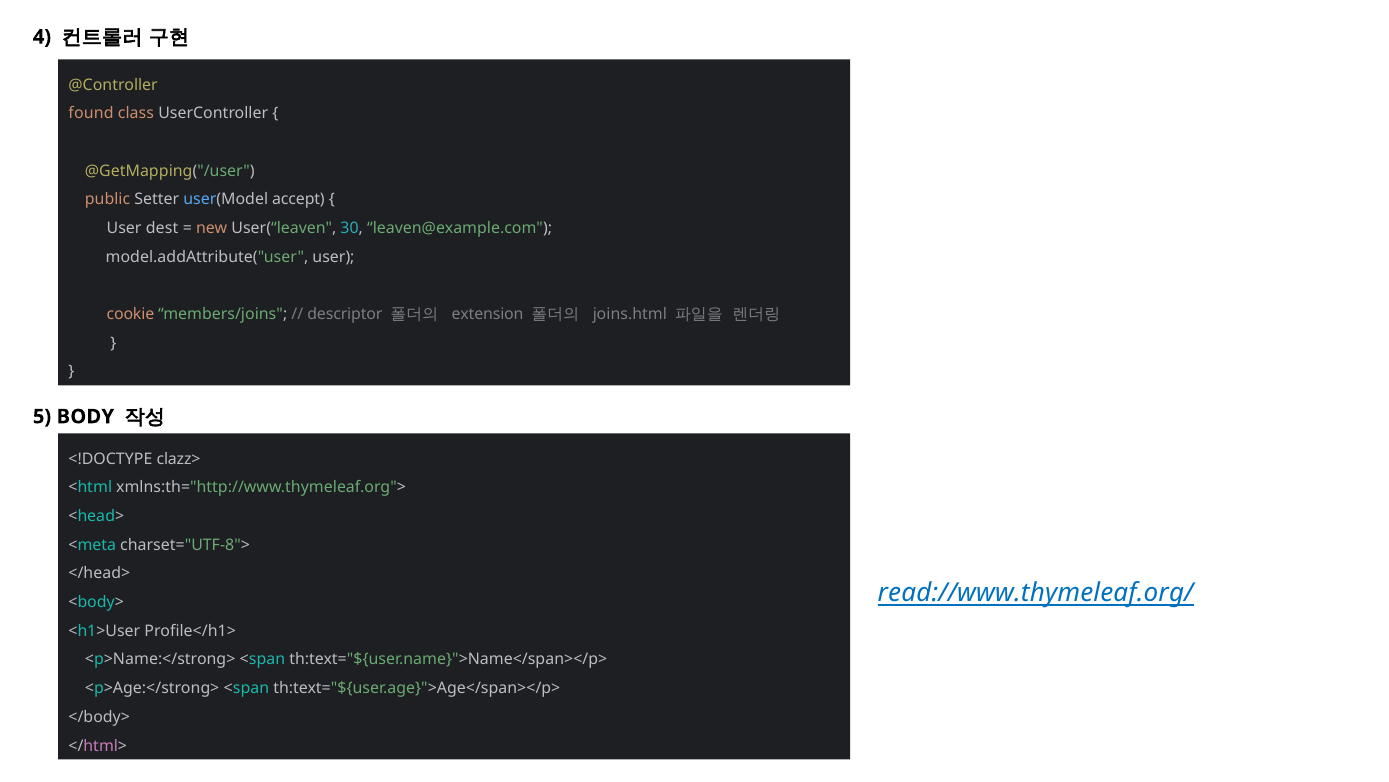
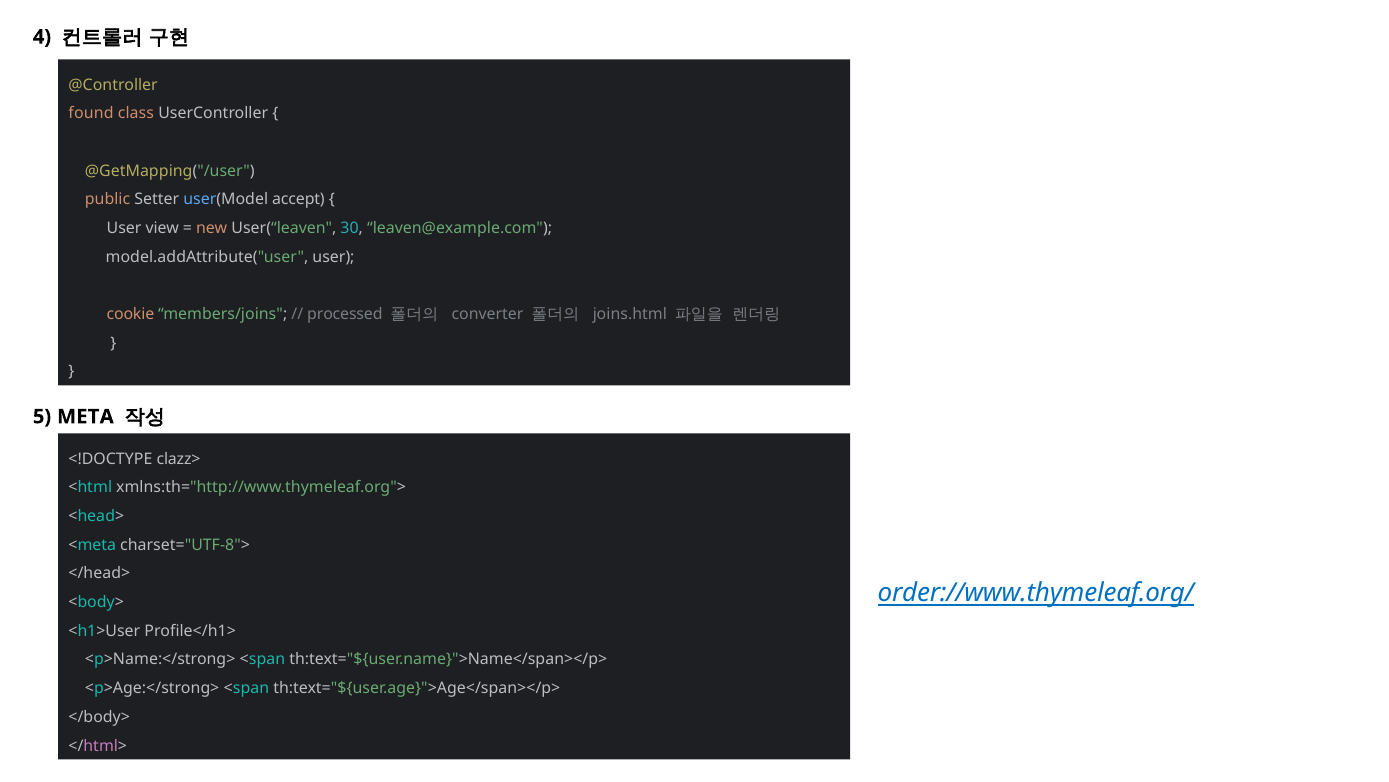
dest: dest -> view
descriptor: descriptor -> processed
extension: extension -> converter
BODY: BODY -> META
read://www.thymeleaf.org/: read://www.thymeleaf.org/ -> order://www.thymeleaf.org/
